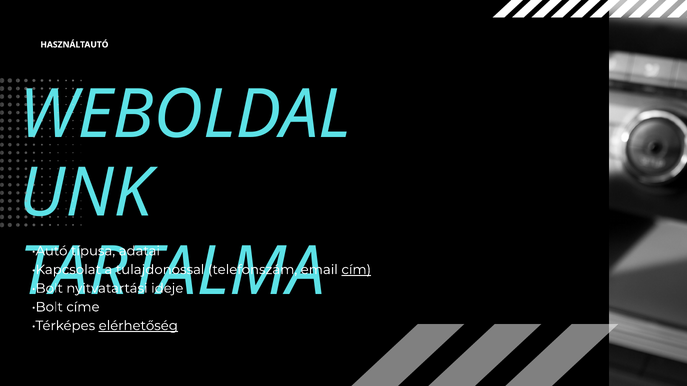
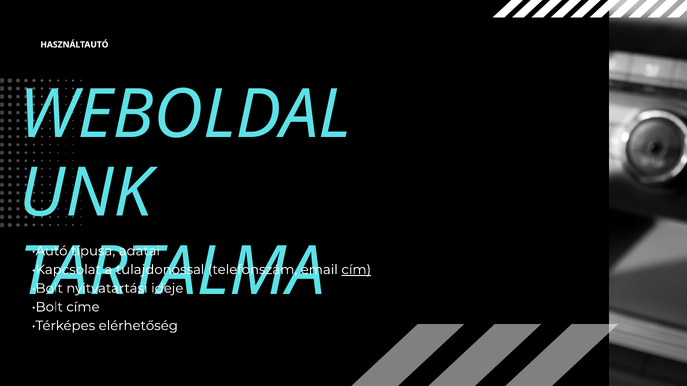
elérhetőség underline: present -> none
